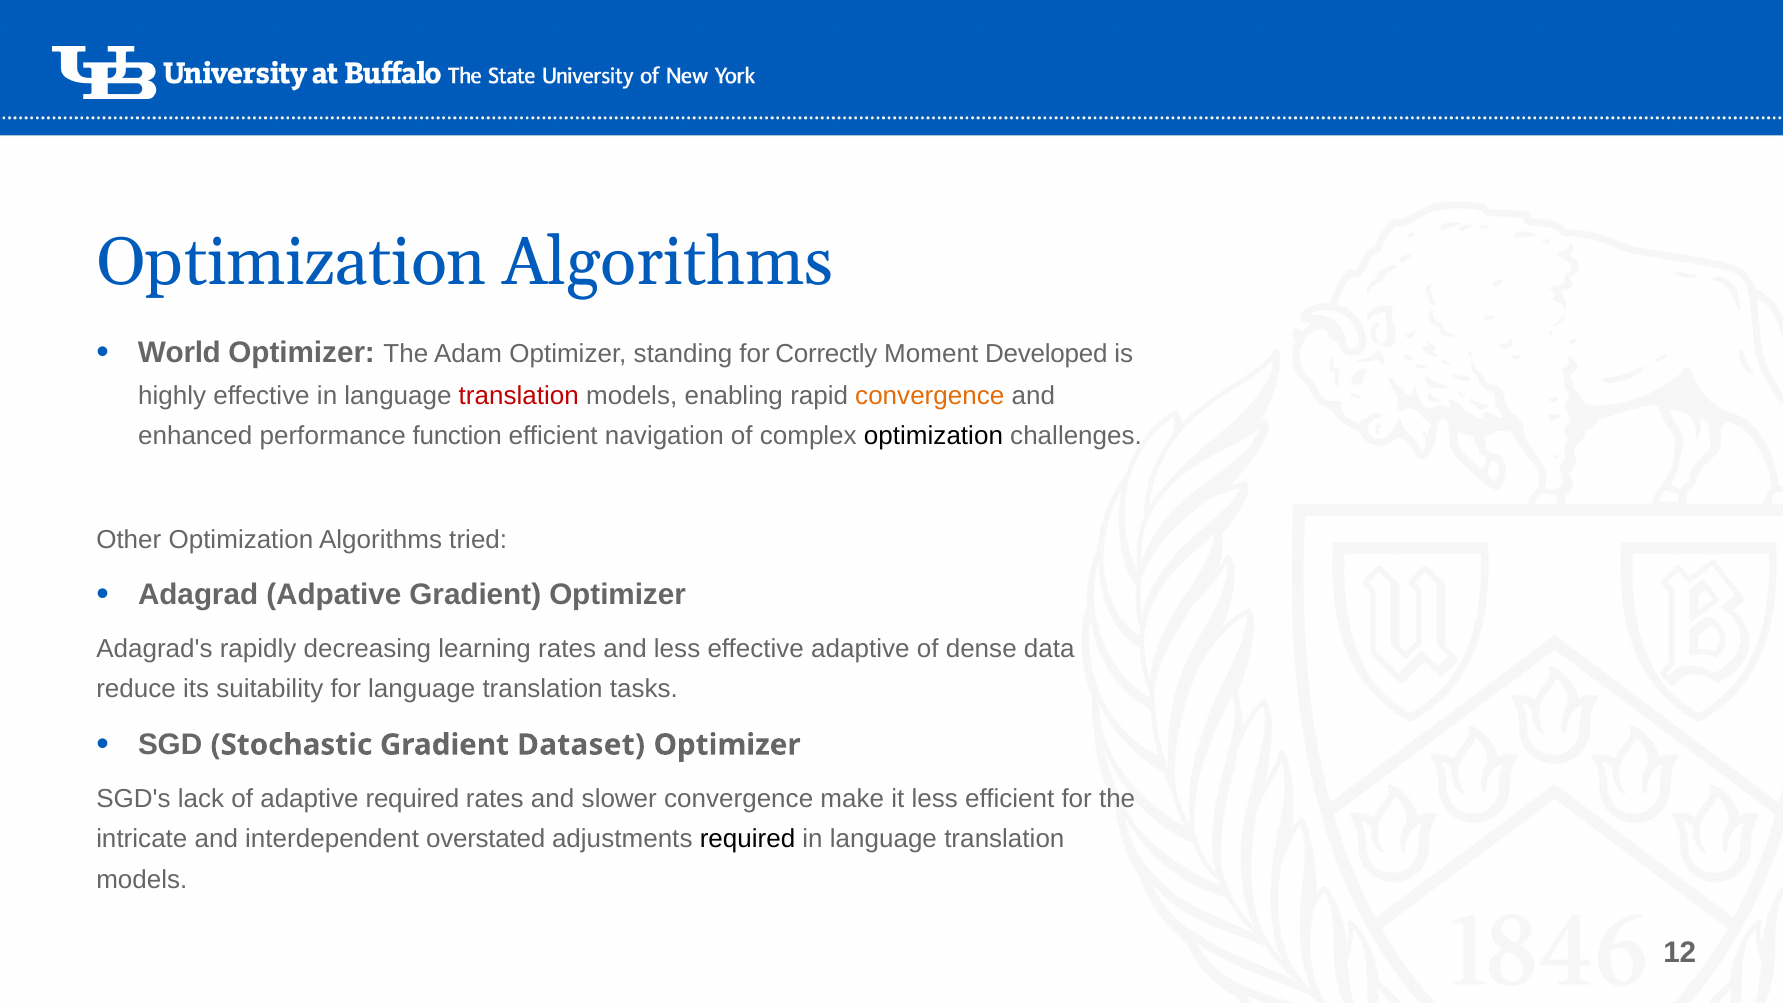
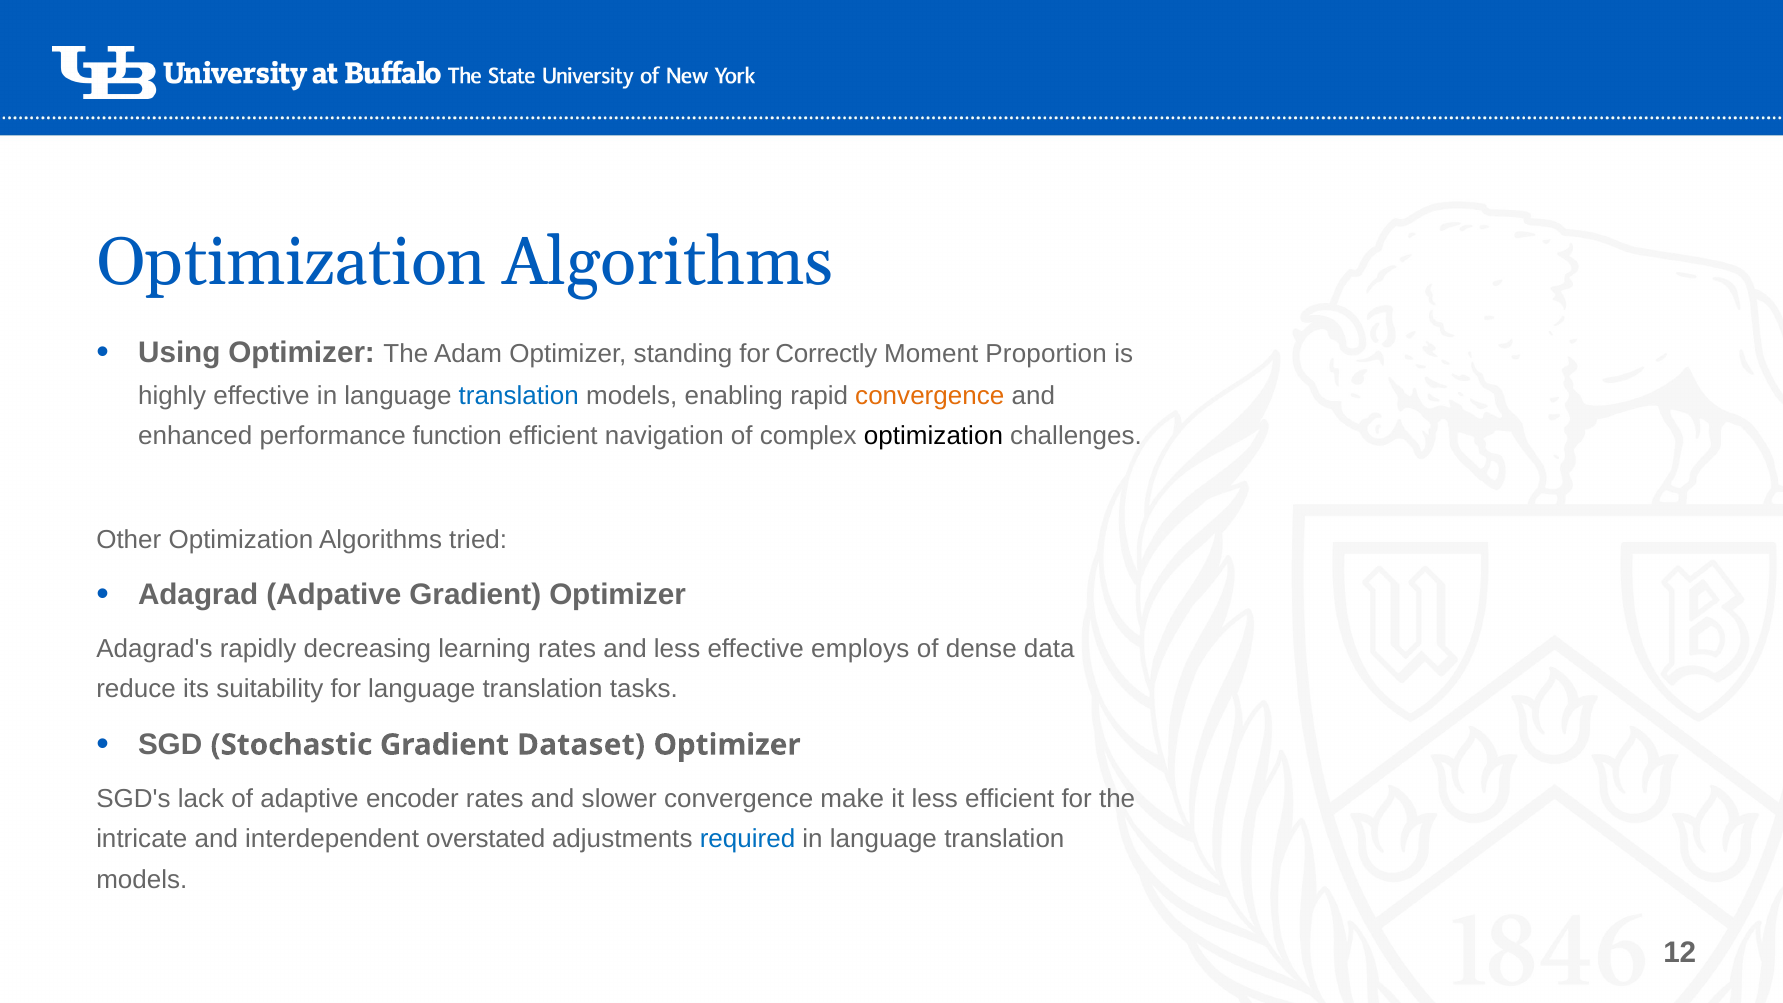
World: World -> Using
Developed: Developed -> Proportion
translation at (519, 396) colour: red -> blue
effective adaptive: adaptive -> employs
adaptive required: required -> encoder
required at (748, 839) colour: black -> blue
